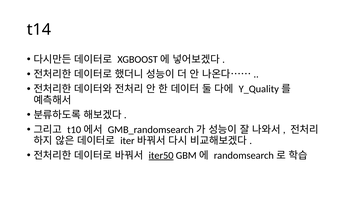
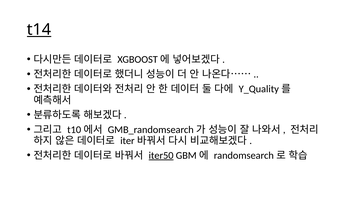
t14 underline: none -> present
